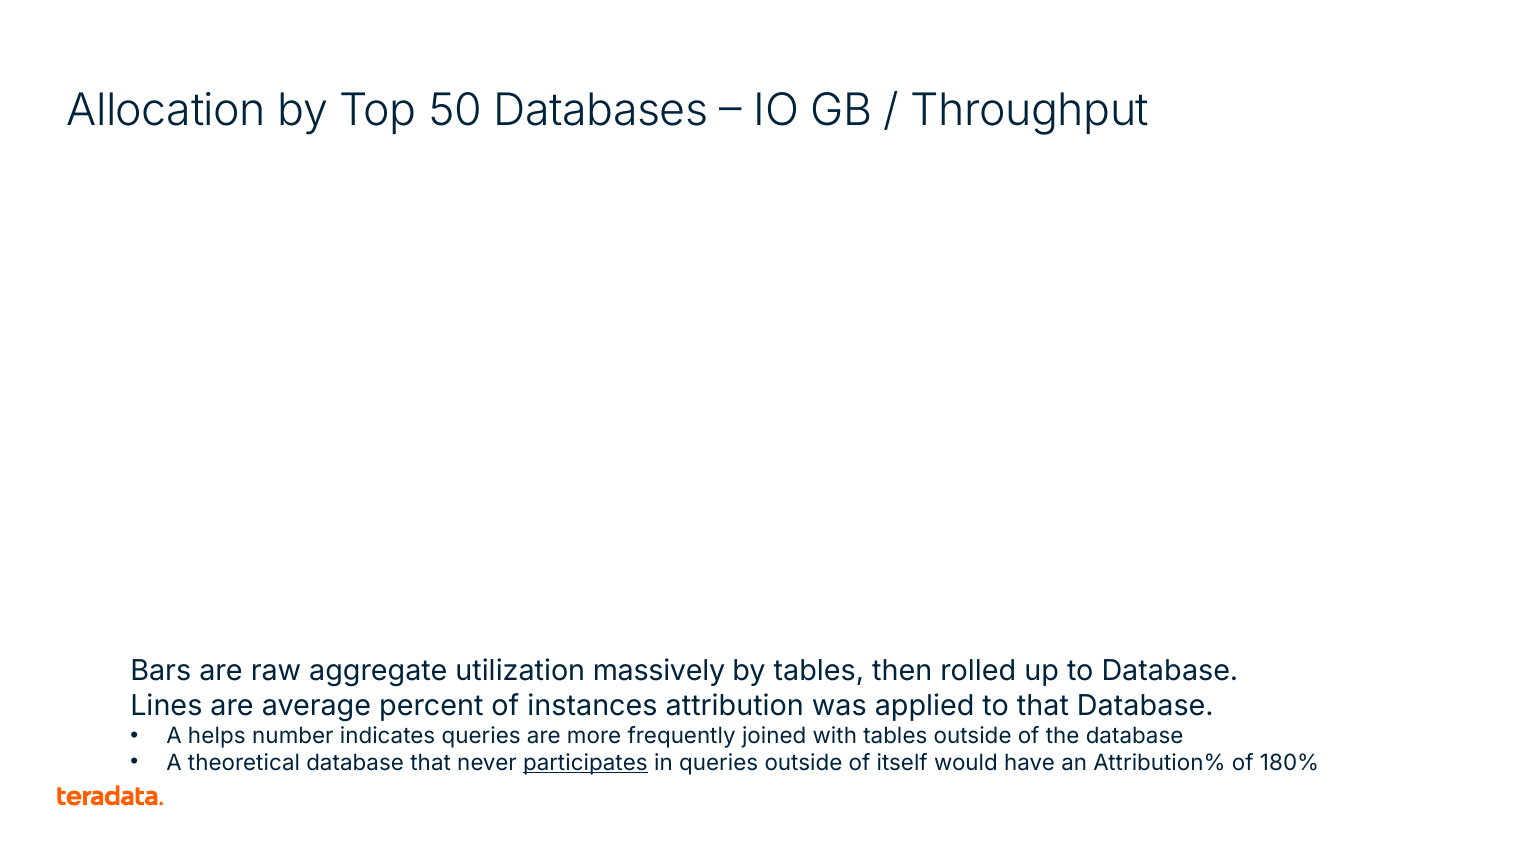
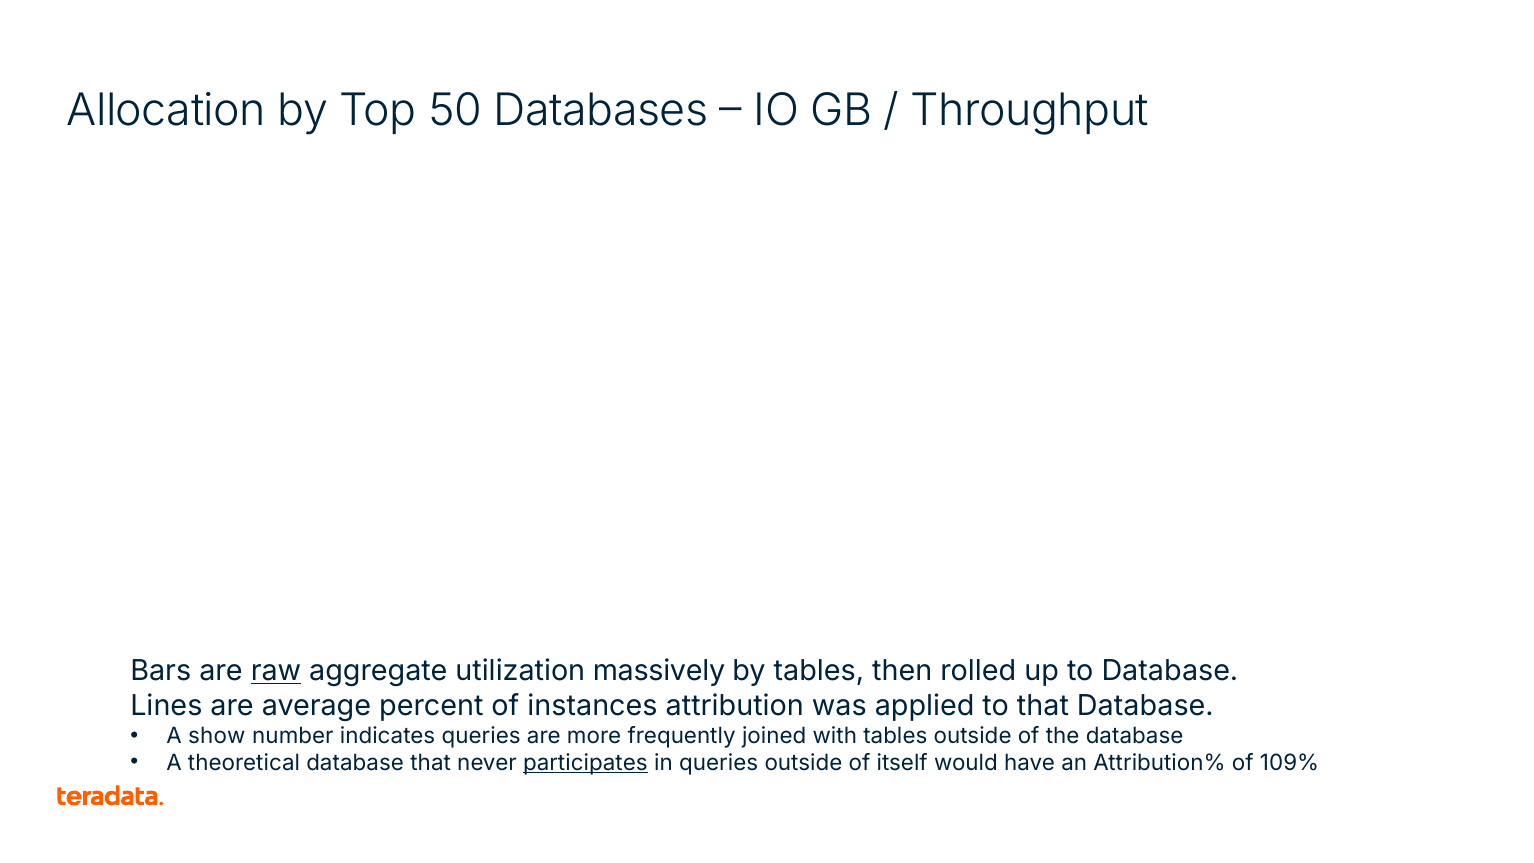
raw underline: none -> present
helps: helps -> show
180%: 180% -> 109%
